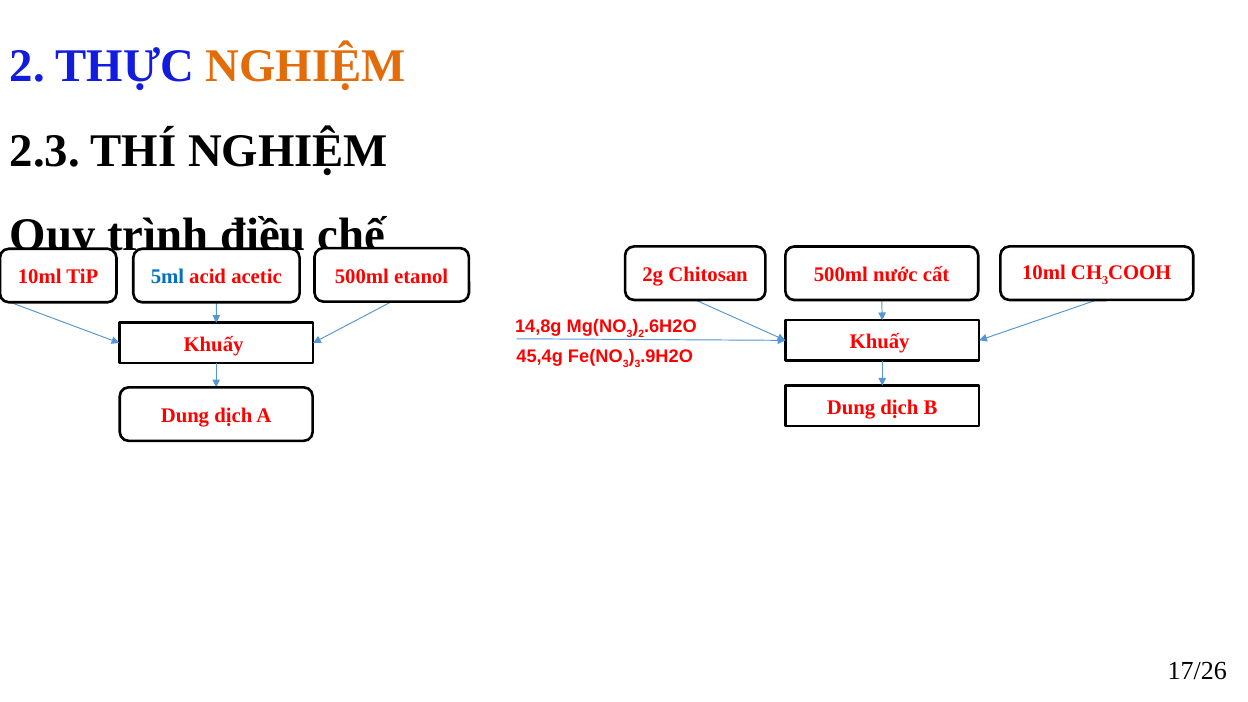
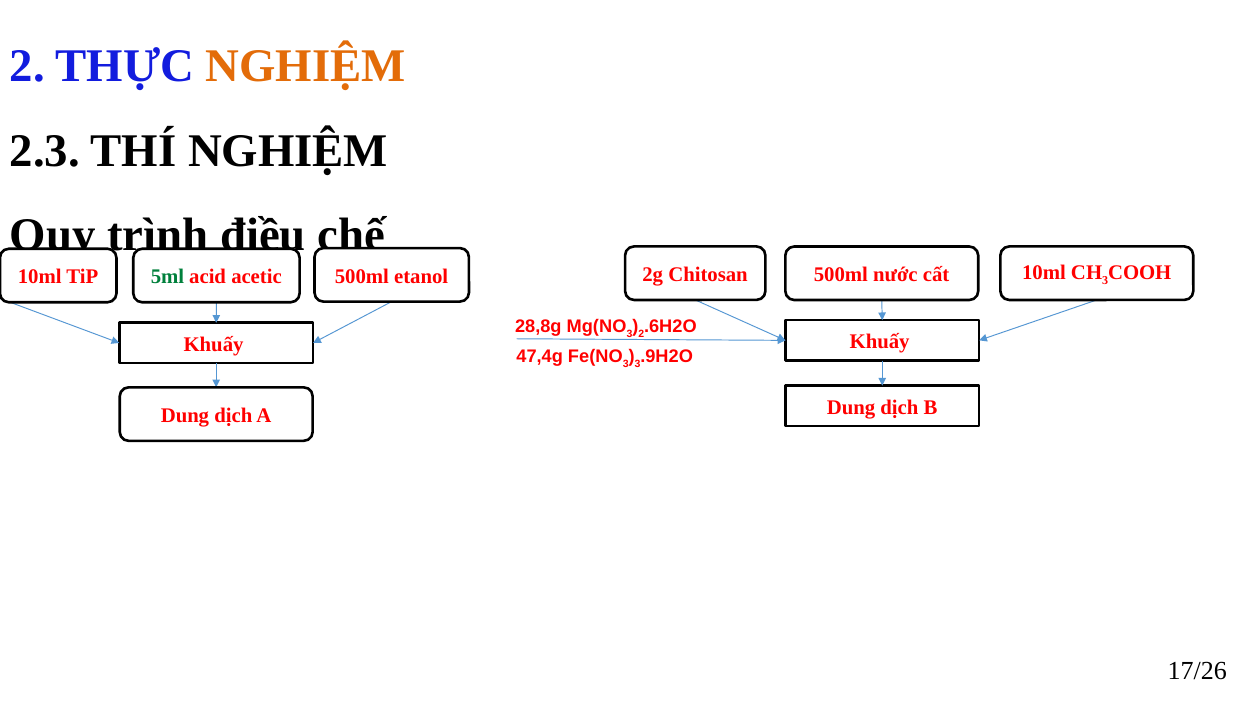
5ml colour: blue -> green
14,8g: 14,8g -> 28,8g
45,4g: 45,4g -> 47,4g
